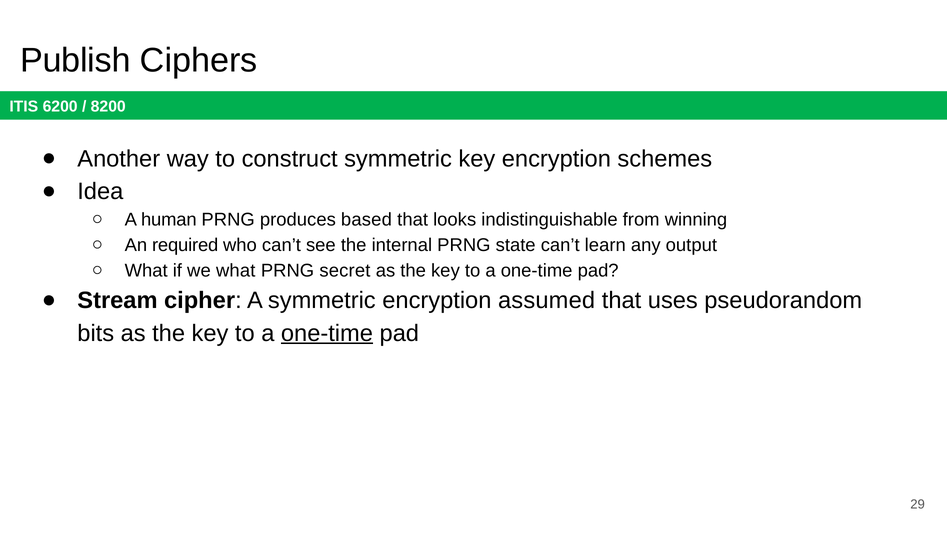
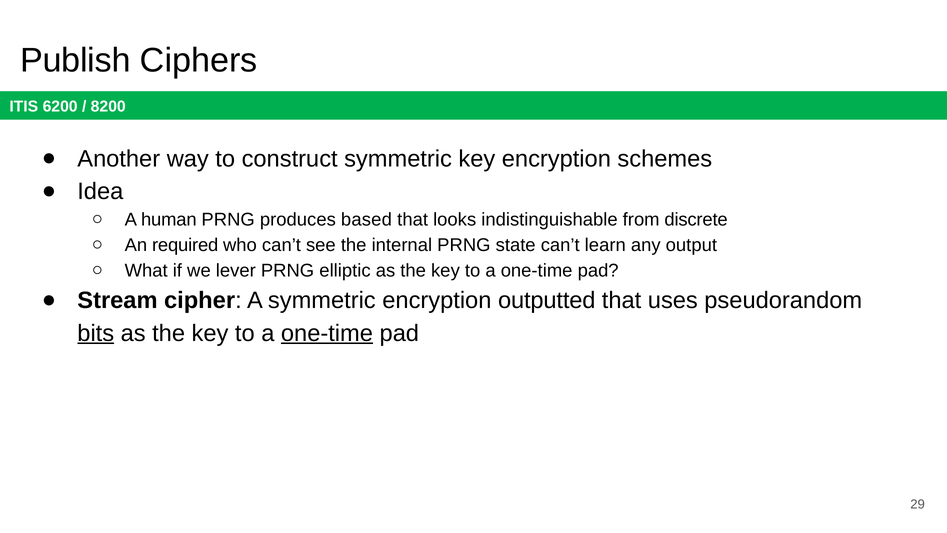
winning: winning -> discrete
we what: what -> lever
secret: secret -> elliptic
assumed: assumed -> outputted
bits underline: none -> present
